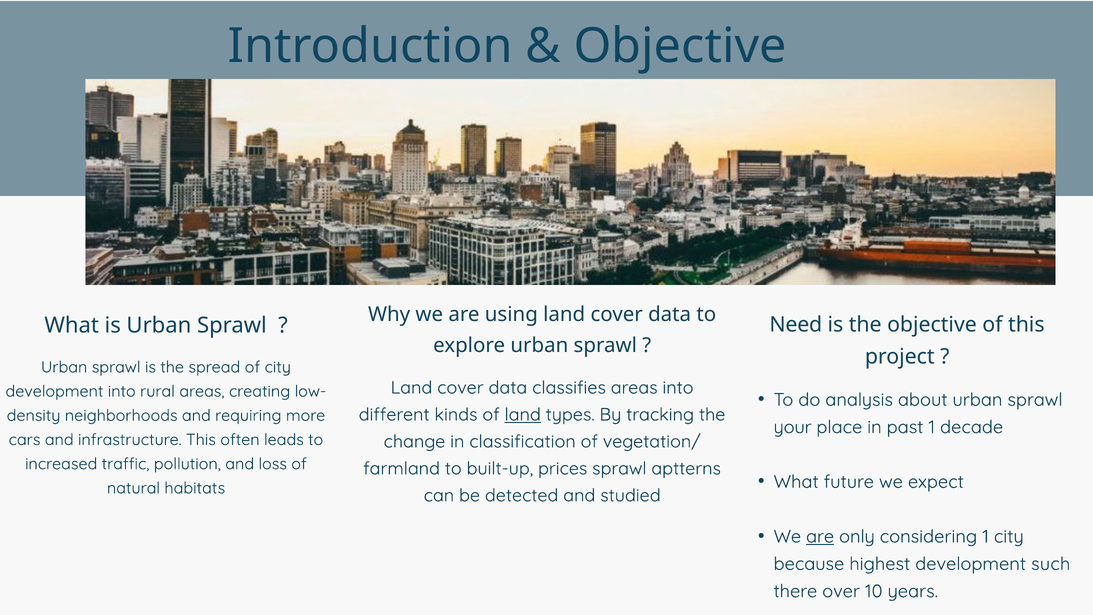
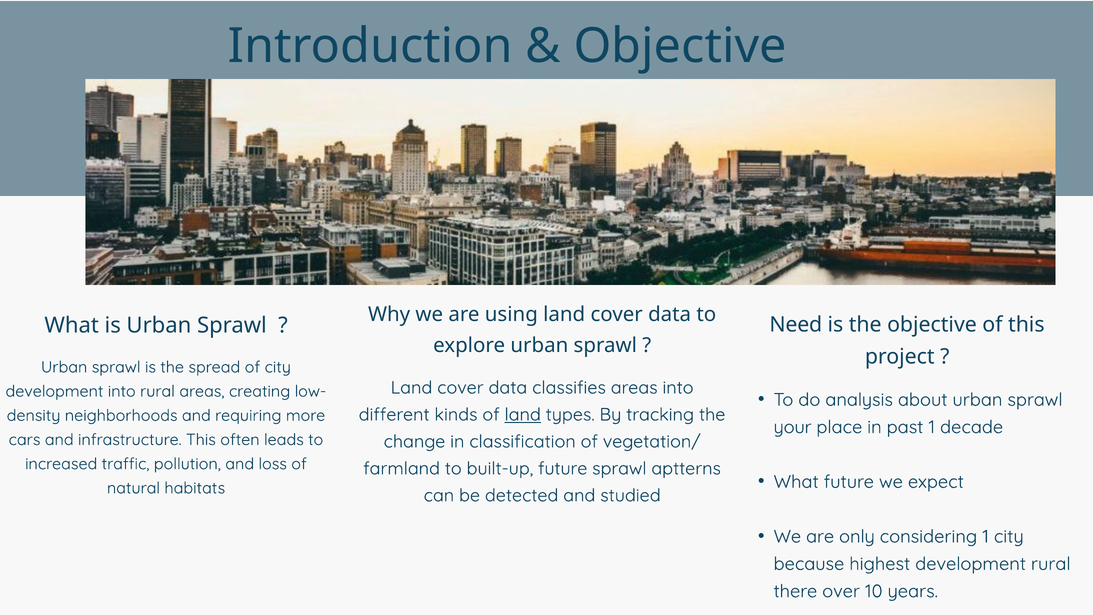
built-up prices: prices -> future
are at (820, 536) underline: present -> none
development such: such -> rural
